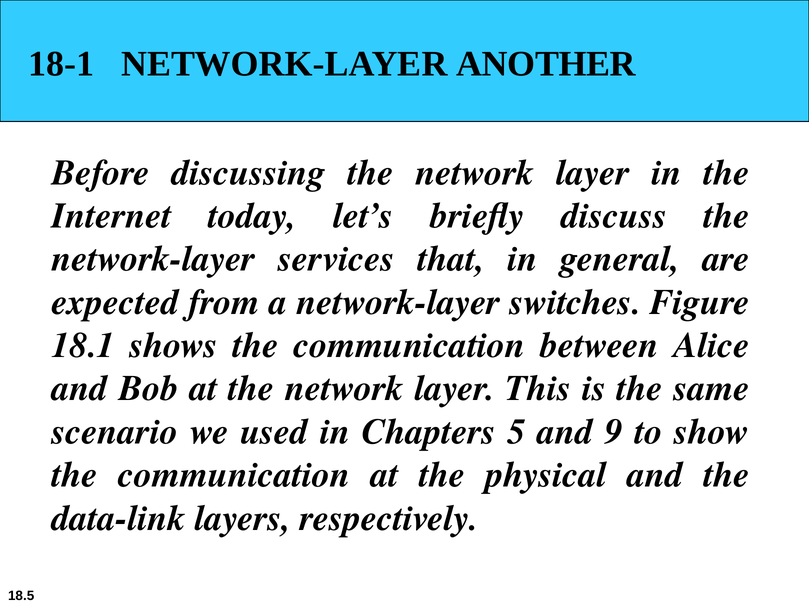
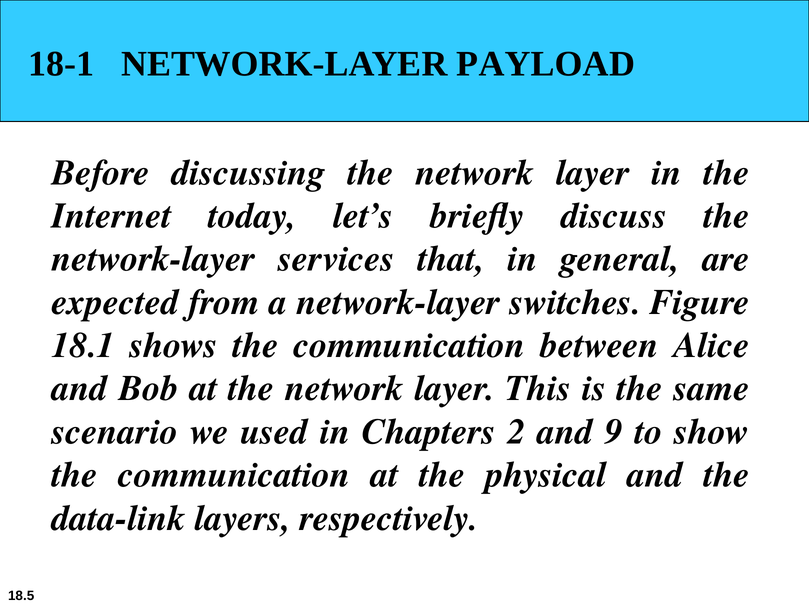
ANOTHER: ANOTHER -> PAYLOAD
5: 5 -> 2
